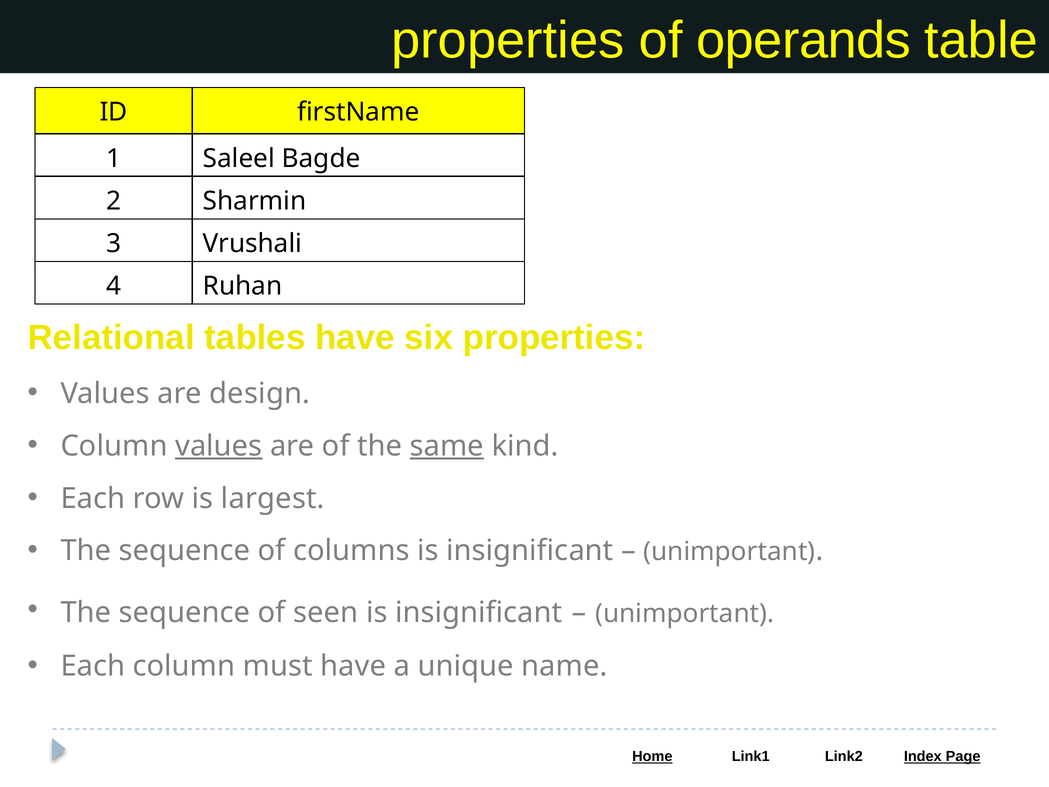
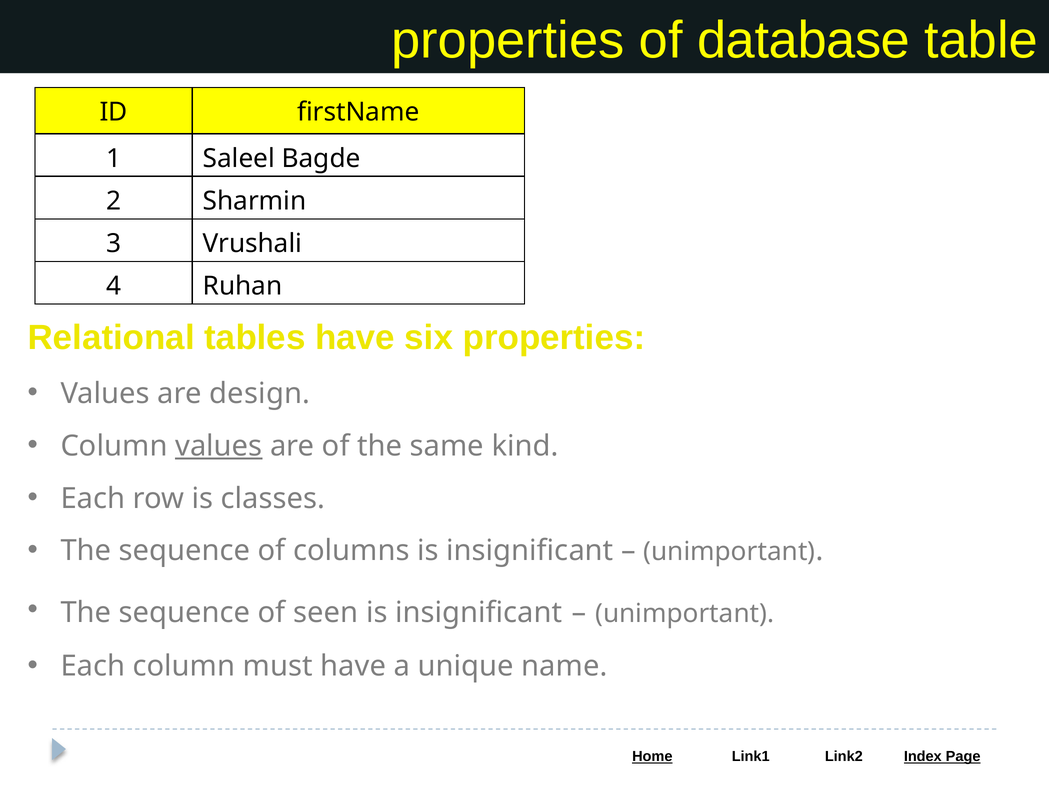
operands: operands -> database
same underline: present -> none
largest: largest -> classes
